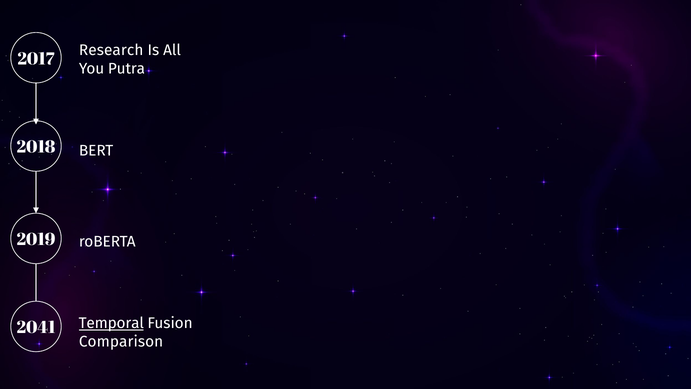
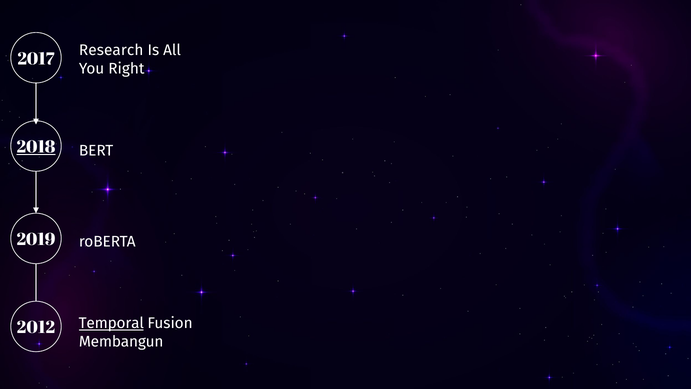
Putra: Putra -> Right
2018 underline: none -> present
2041: 2041 -> 2012
Comparison: Comparison -> Membangun
